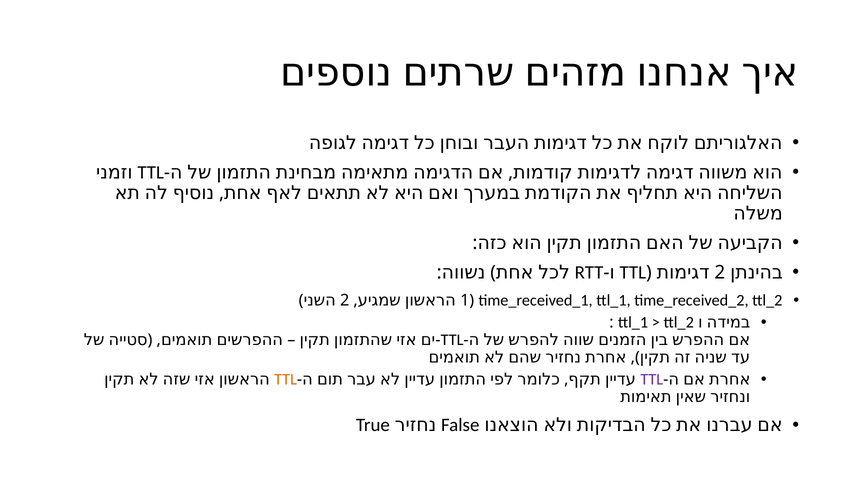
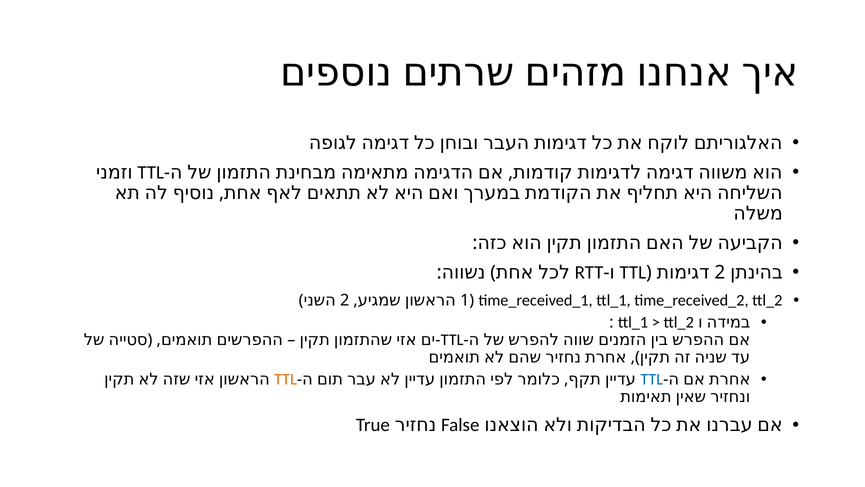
TTL at (652, 379) colour: purple -> blue
